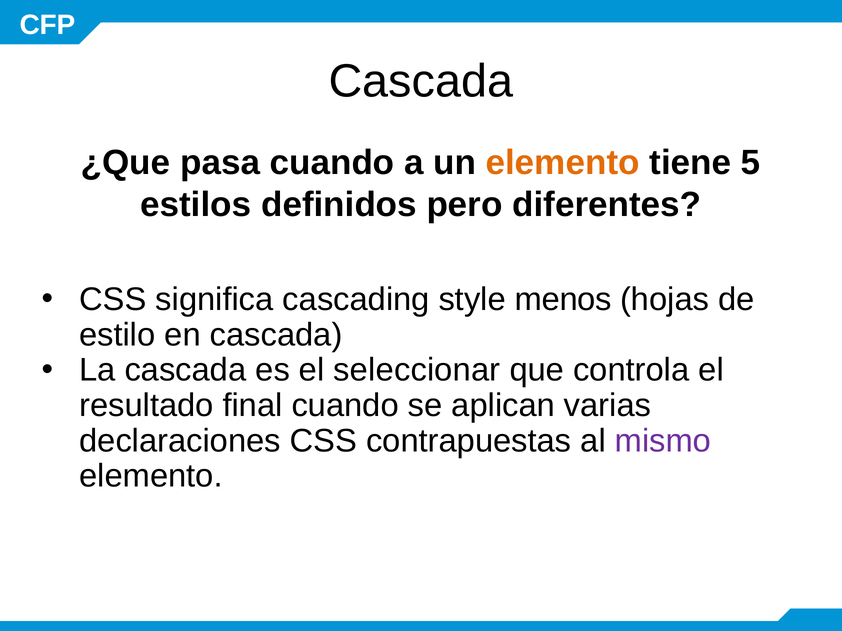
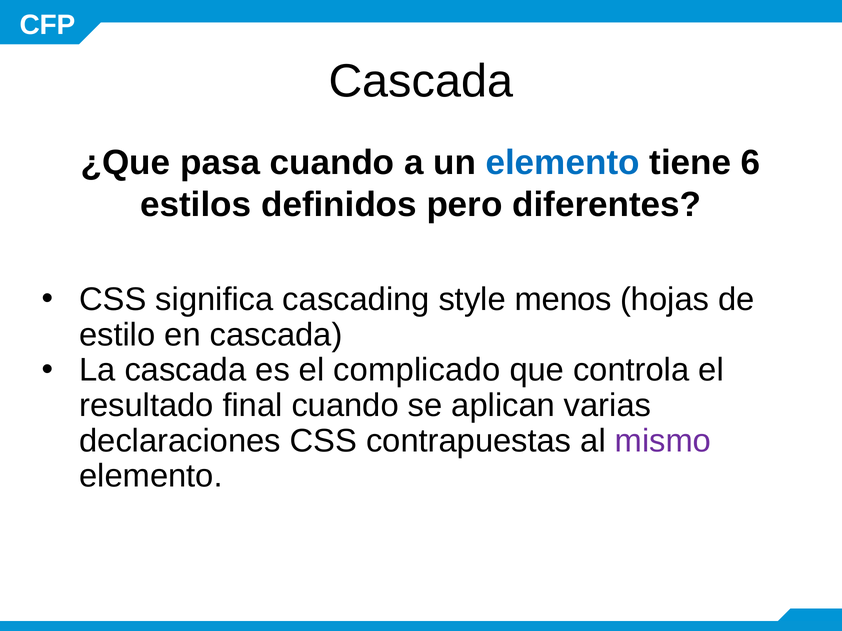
elemento at (563, 163) colour: orange -> blue
5: 5 -> 6
seleccionar: seleccionar -> complicado
